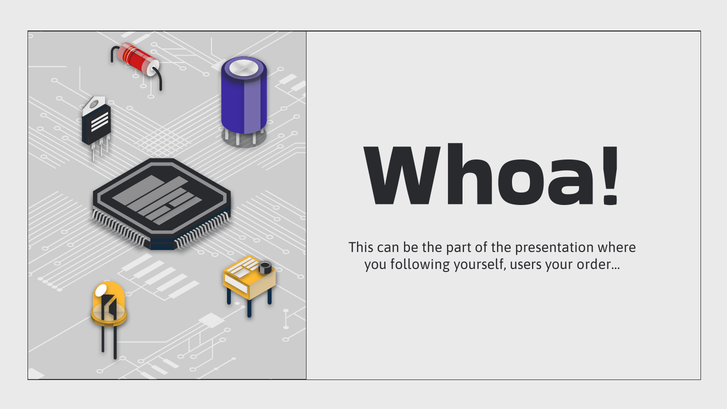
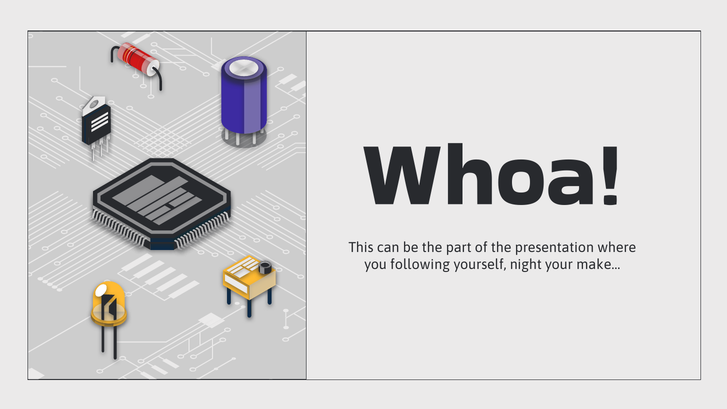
users: users -> night
order…: order… -> make…
